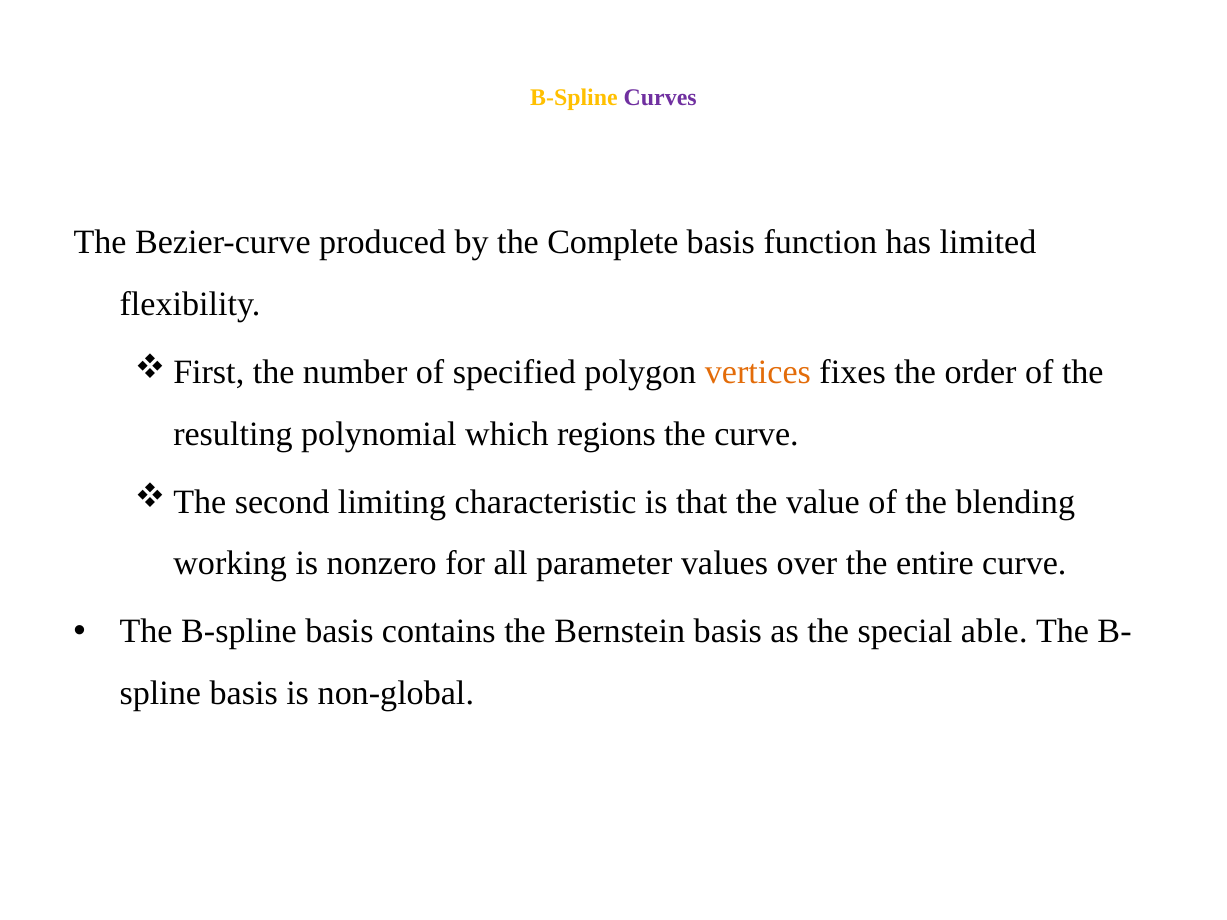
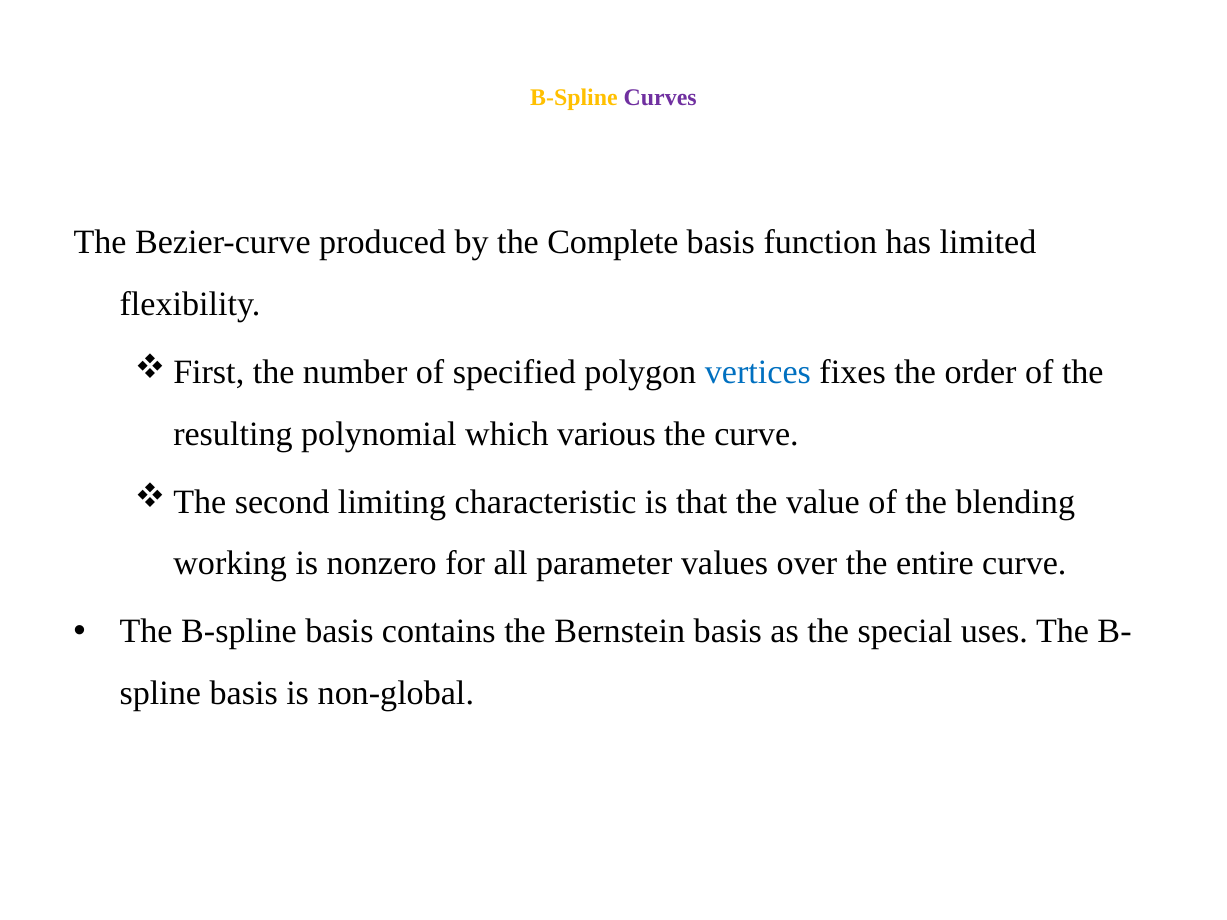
vertices colour: orange -> blue
regions: regions -> various
able: able -> uses
